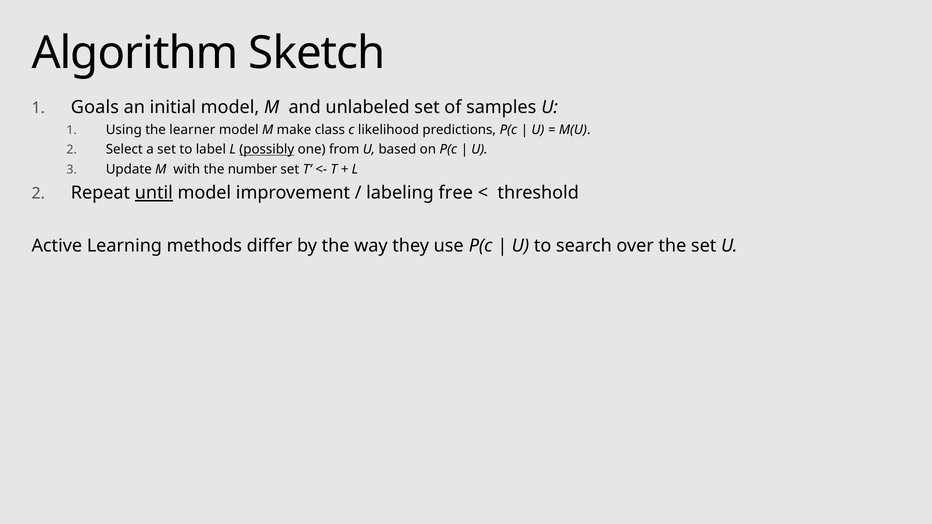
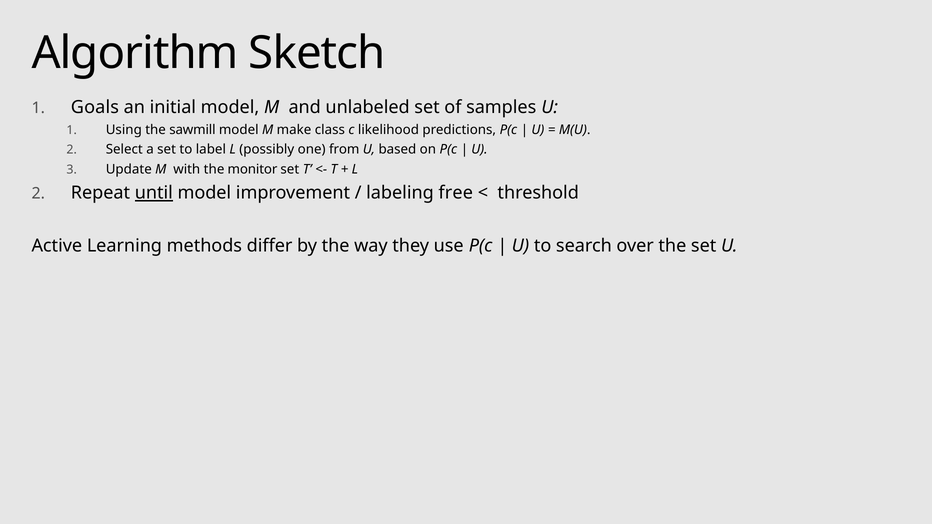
learner: learner -> sawmill
possibly underline: present -> none
number: number -> monitor
